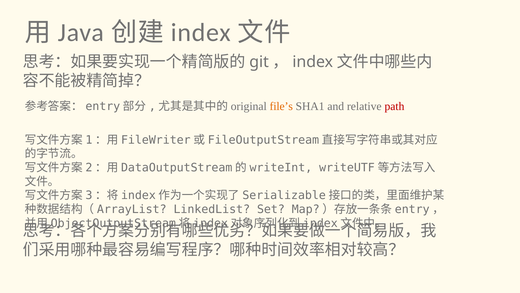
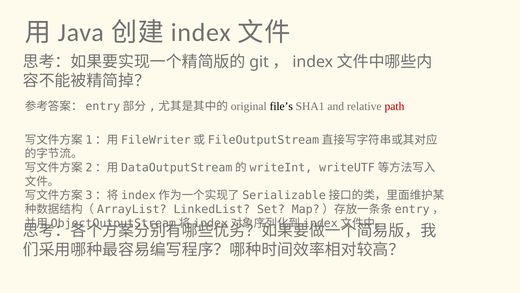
file’s colour: orange -> black
